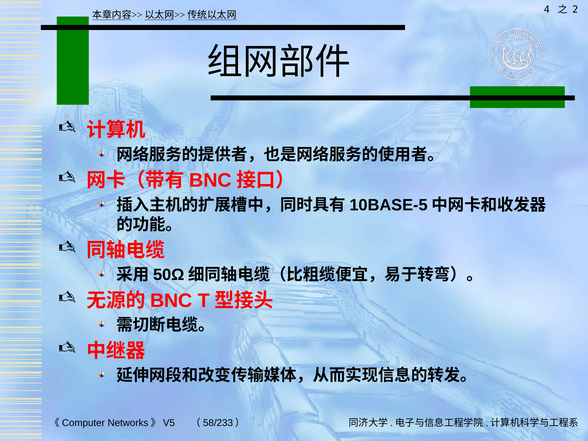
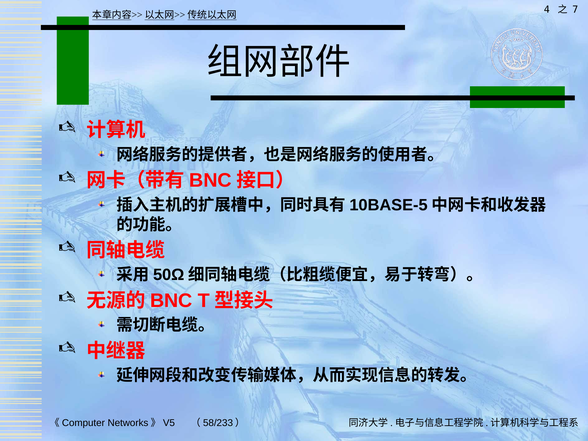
2: 2 -> 7
